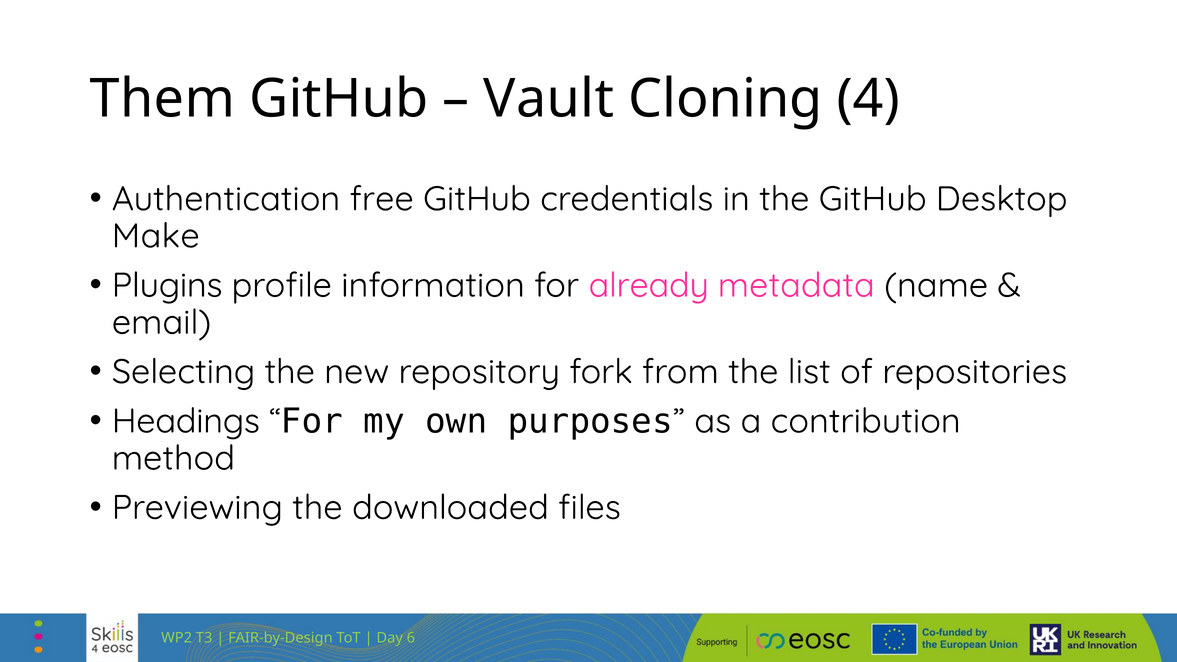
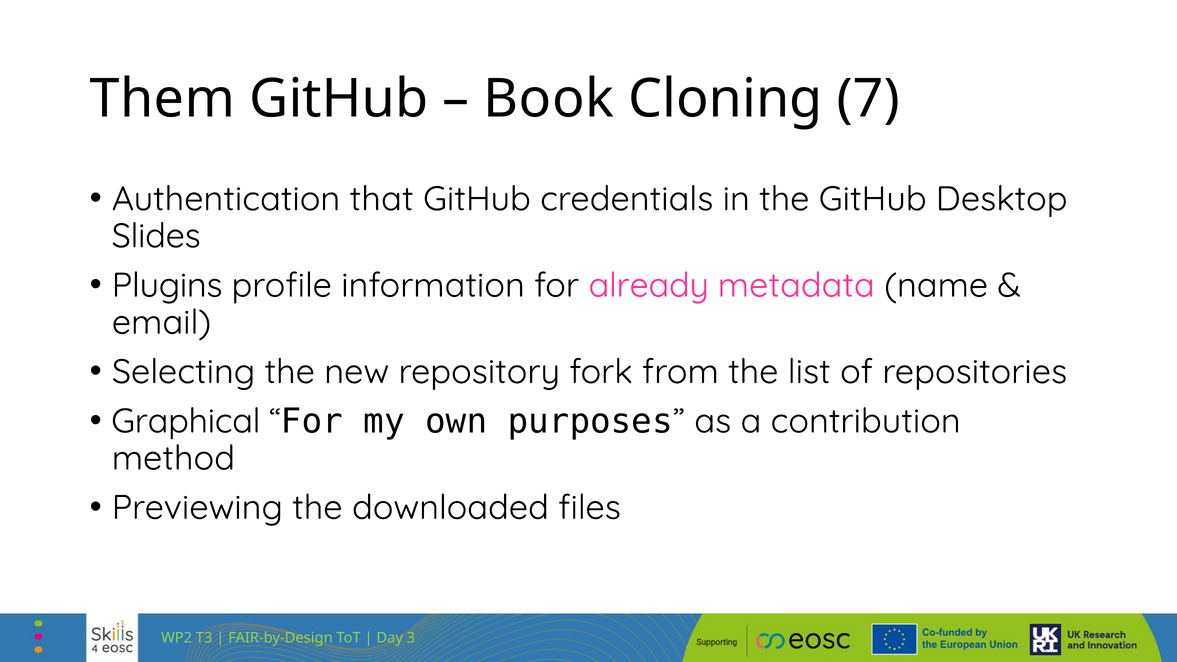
Vault: Vault -> Book
4: 4 -> 7
free: free -> that
Make: Make -> Slides
Headings: Headings -> Graphical
6: 6 -> 3
